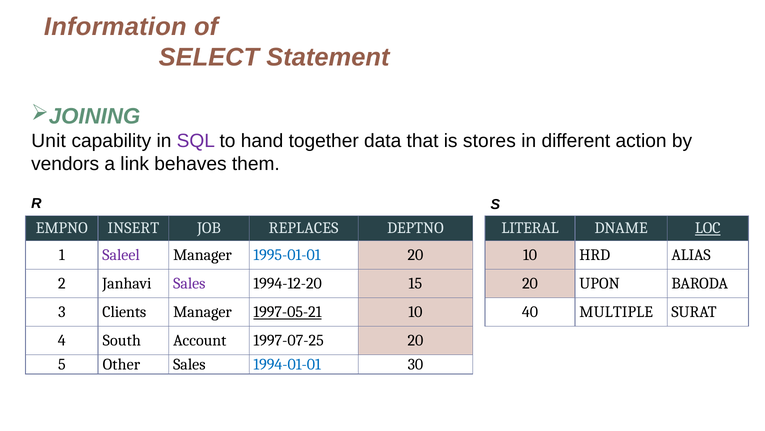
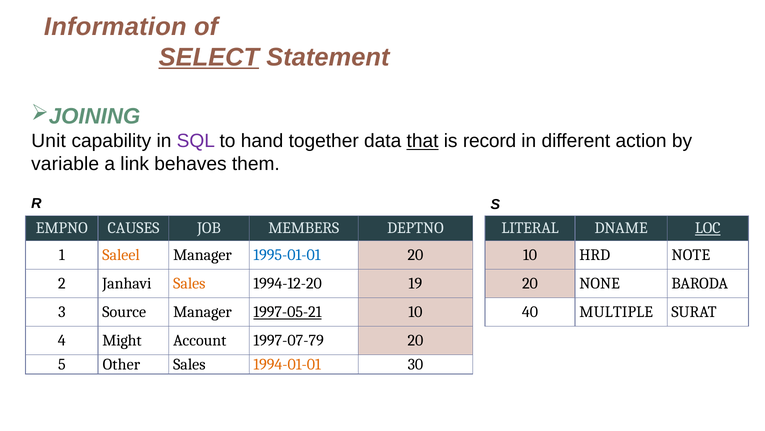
SELECT underline: none -> present
that underline: none -> present
stores: stores -> record
vendors: vendors -> variable
INSERT: INSERT -> CAUSES
REPLACES: REPLACES -> MEMBERS
Saleel colour: purple -> orange
ALIAS: ALIAS -> NOTE
Sales at (189, 283) colour: purple -> orange
15: 15 -> 19
UPON: UPON -> NONE
Clients: Clients -> Source
South: South -> Might
1997-07-25: 1997-07-25 -> 1997-07-79
1994-01-01 colour: blue -> orange
